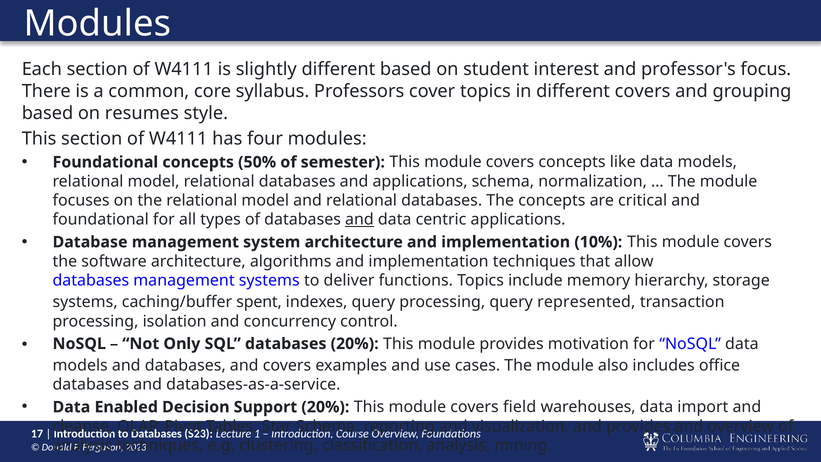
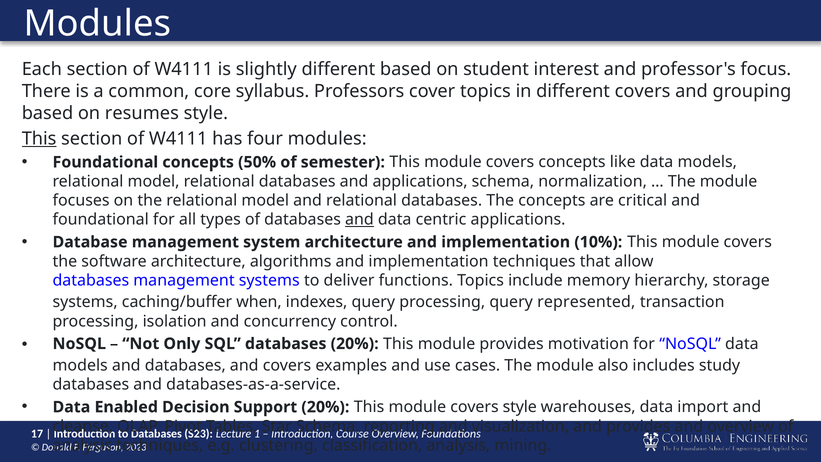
This at (39, 139) underline: none -> present
spent: spent -> when
office: office -> study
covers field: field -> style
